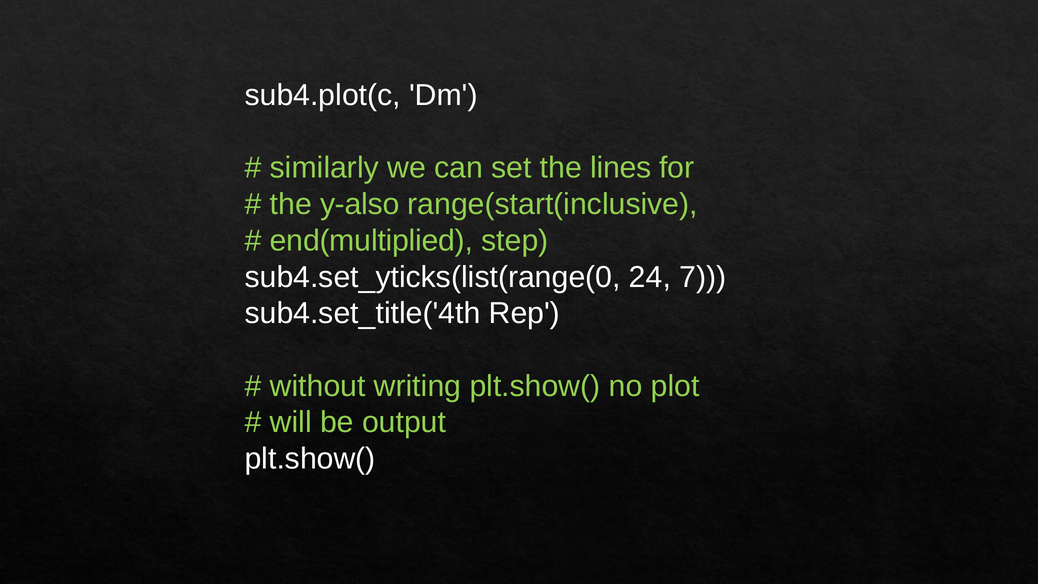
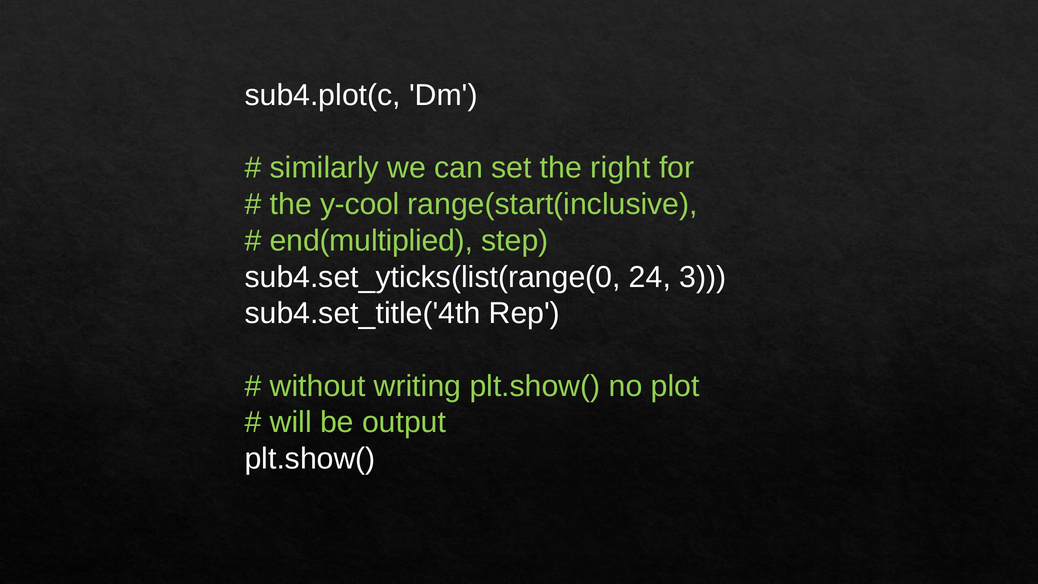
lines: lines -> right
y-also: y-also -> y-cool
7: 7 -> 3
